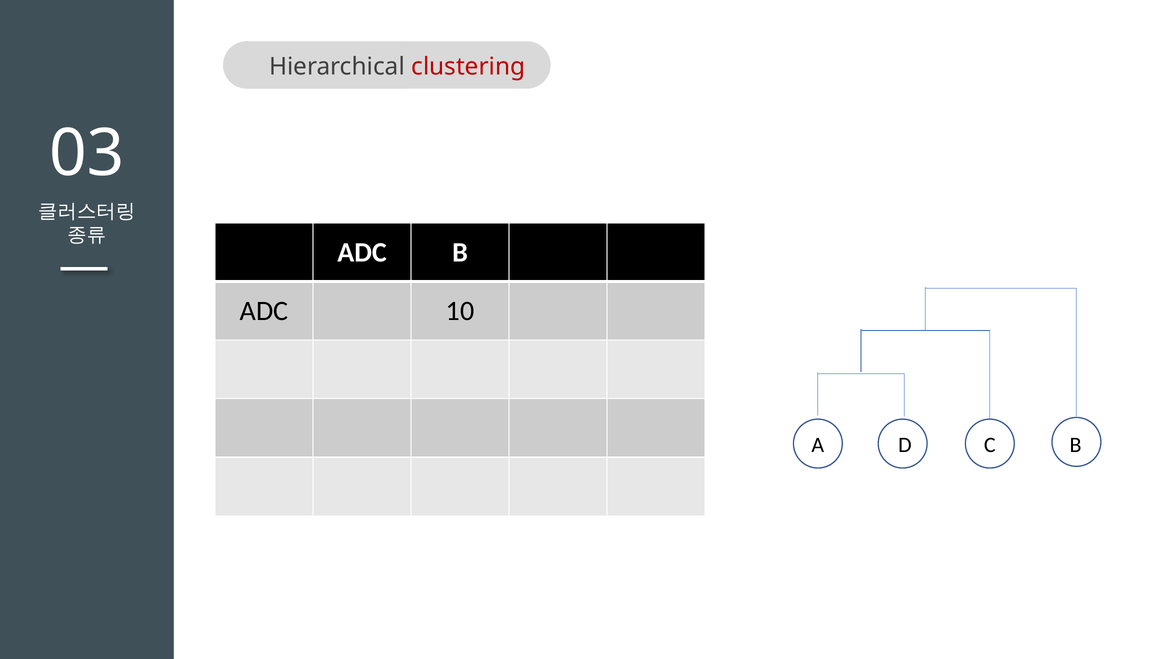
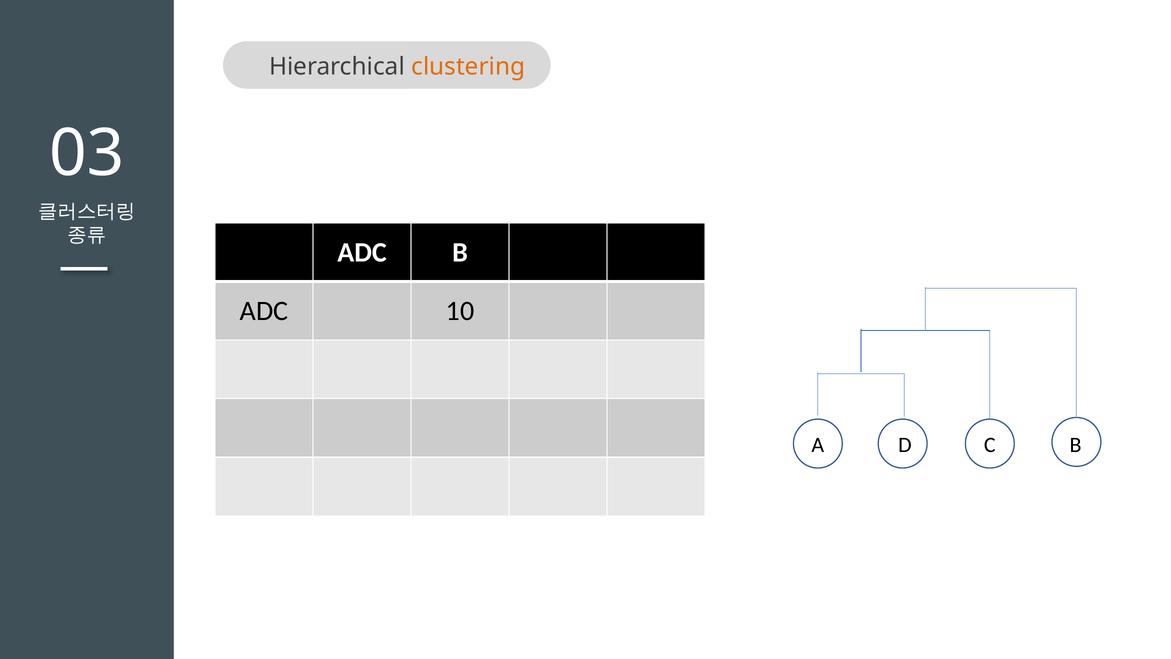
clustering colour: red -> orange
